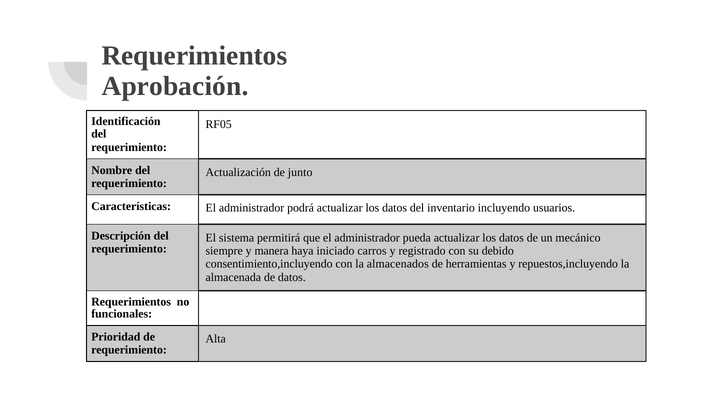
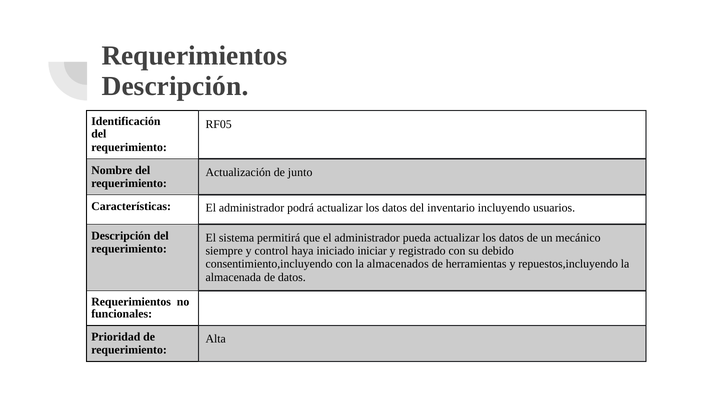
Aprobación at (175, 86): Aprobación -> Descripción
manera: manera -> control
carros: carros -> iniciar
